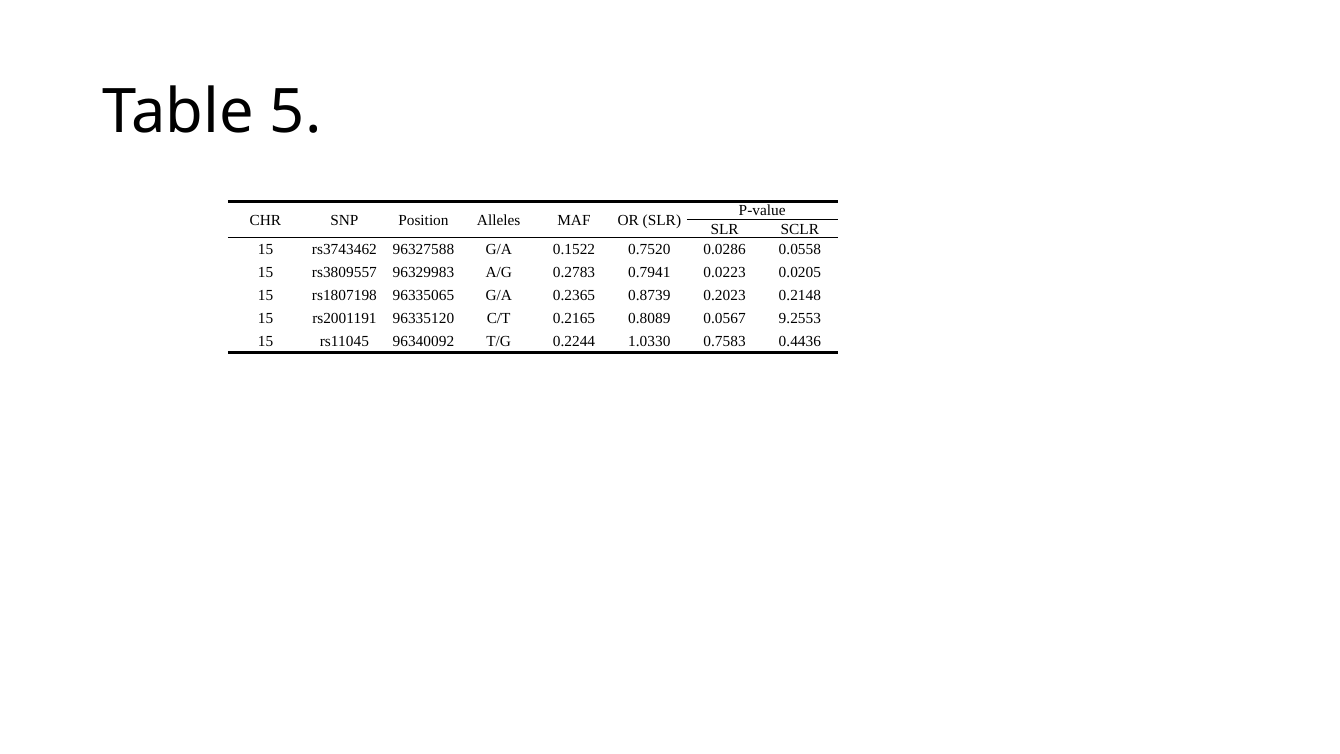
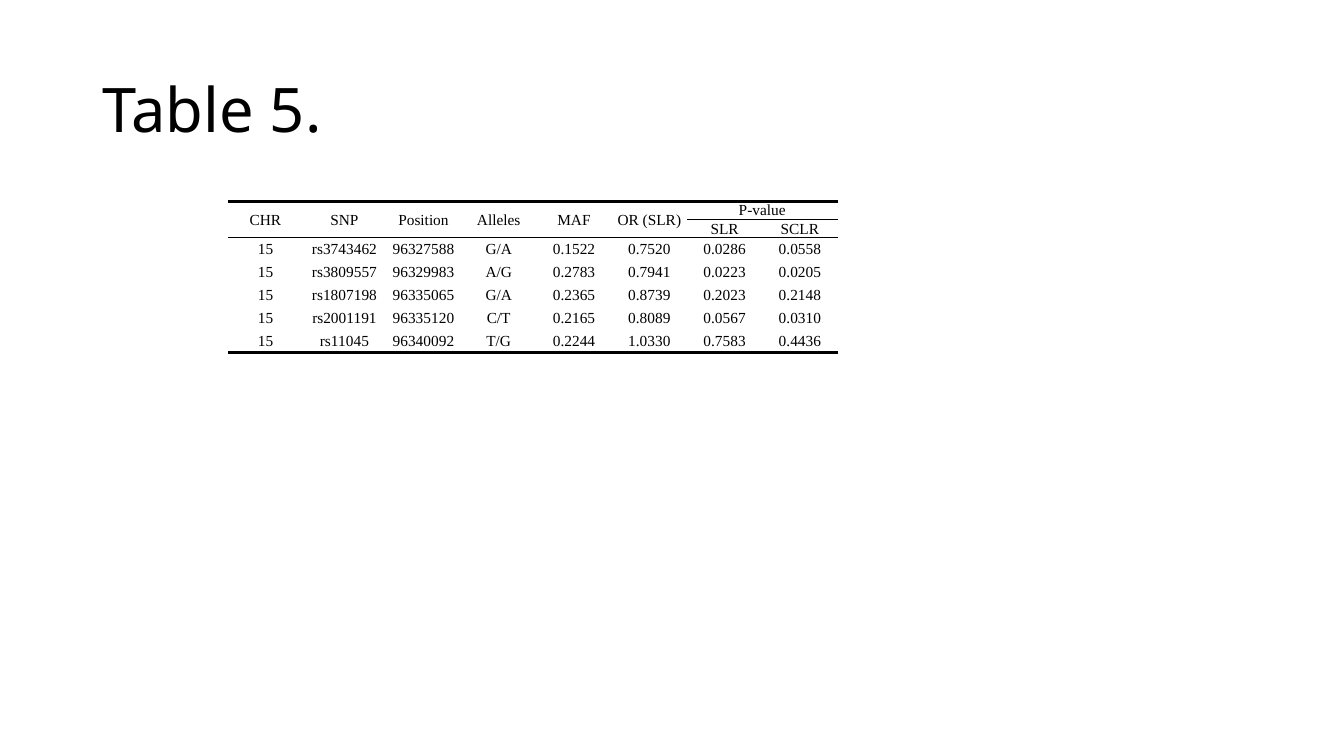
9.2553: 9.2553 -> 0.0310
